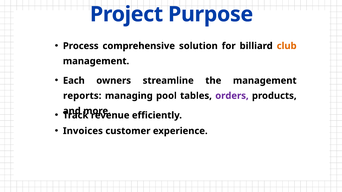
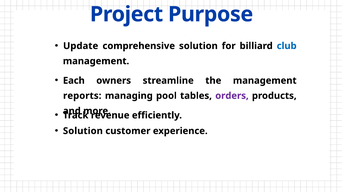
Process: Process -> Update
club colour: orange -> blue
Invoices at (83, 131): Invoices -> Solution
